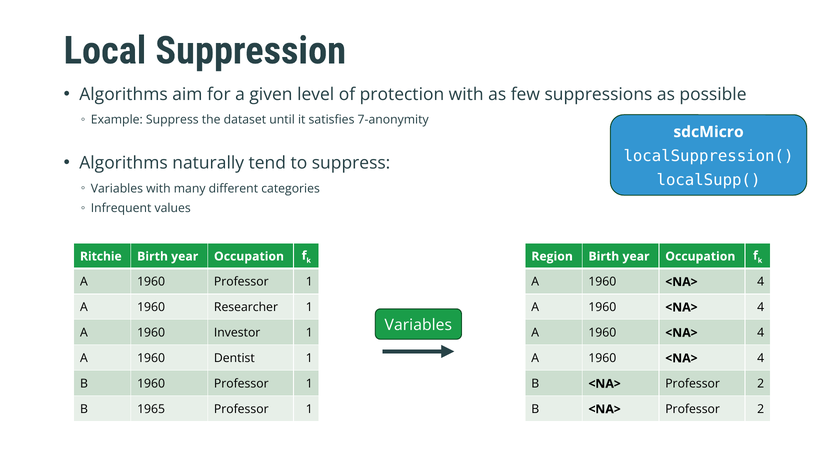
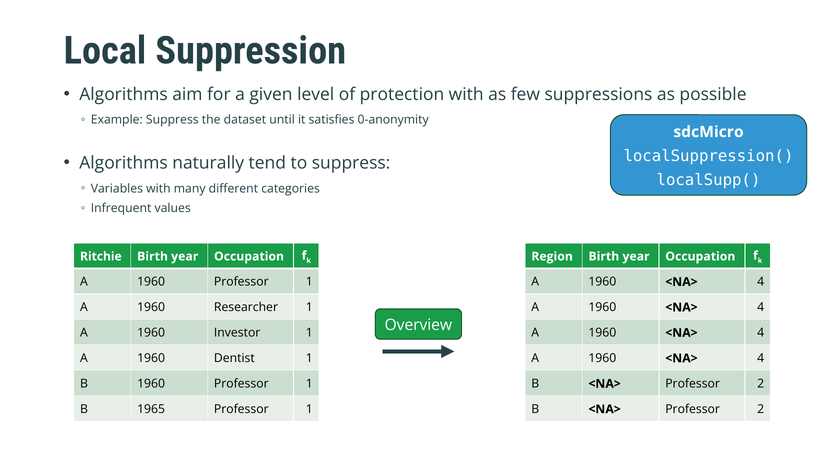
7-anonymity: 7-anonymity -> 0-anonymity
Variables at (418, 325): Variables -> Overview
